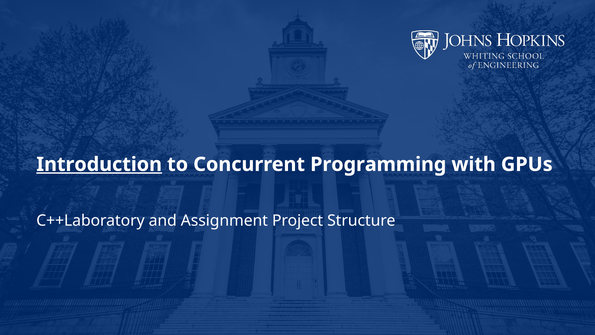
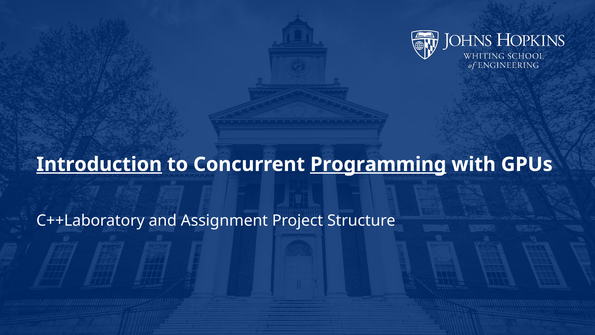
Programming underline: none -> present
